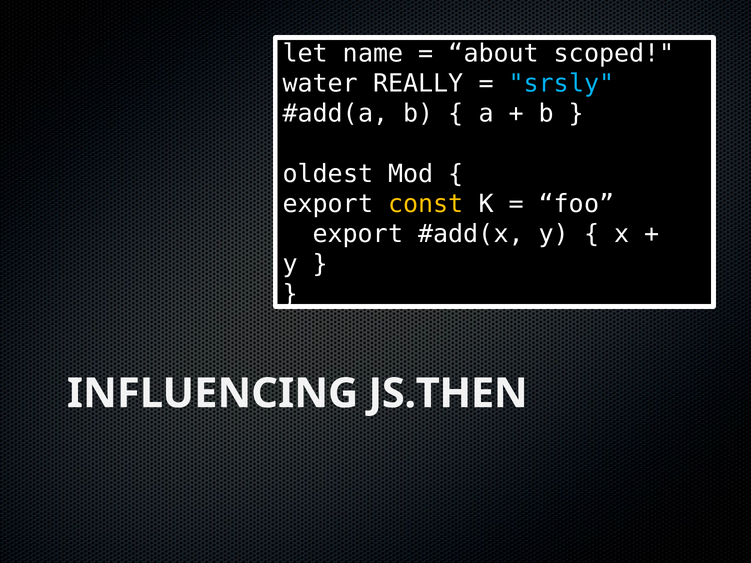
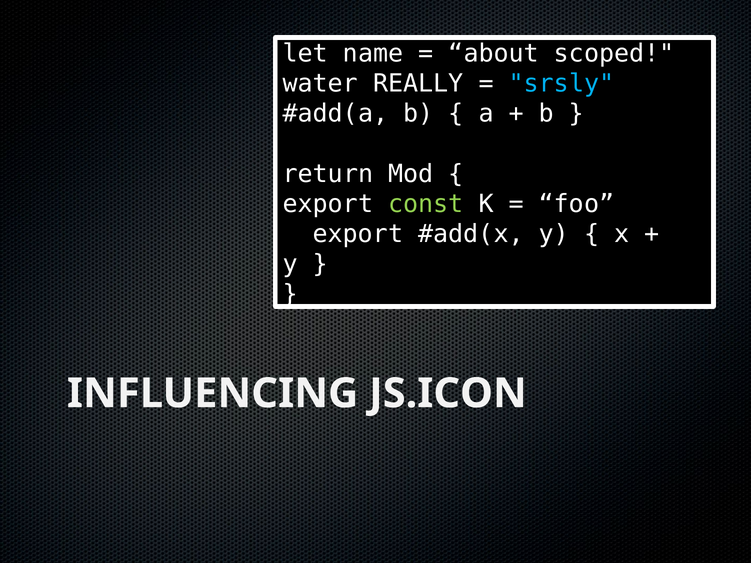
oldest: oldest -> return
const colour: yellow -> light green
JS.THEN: JS.THEN -> JS.ICON
